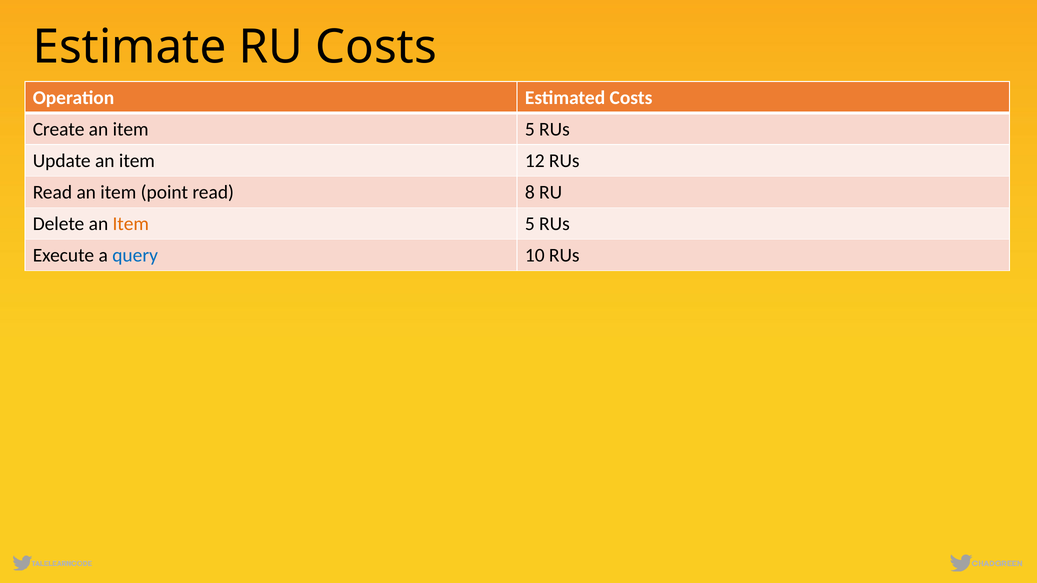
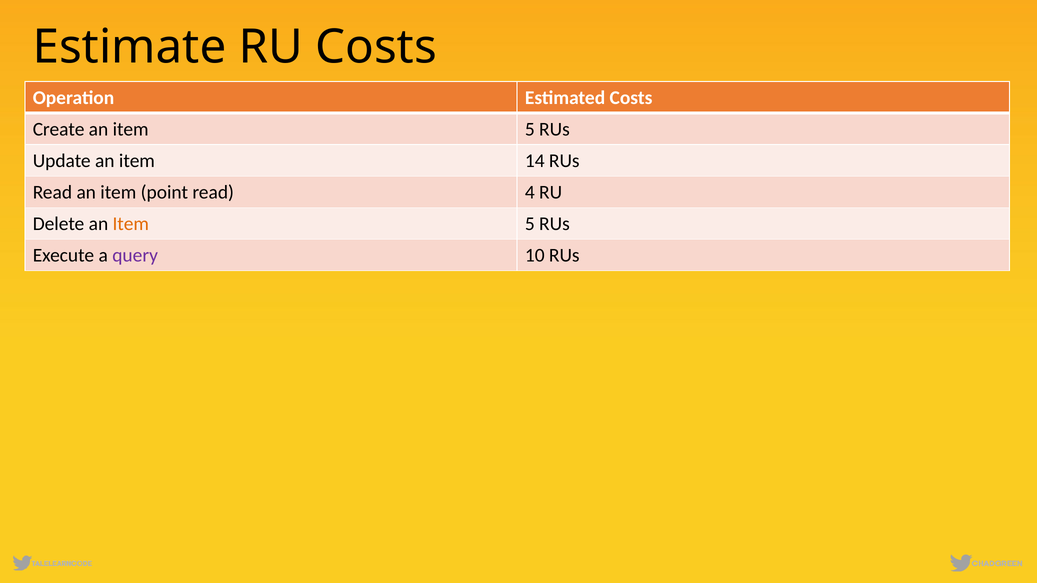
12: 12 -> 14
8: 8 -> 4
query colour: blue -> purple
